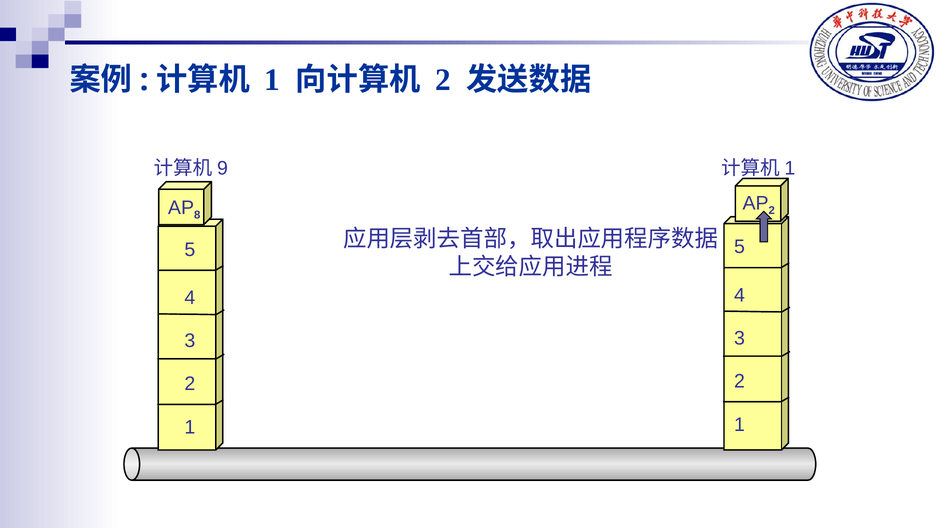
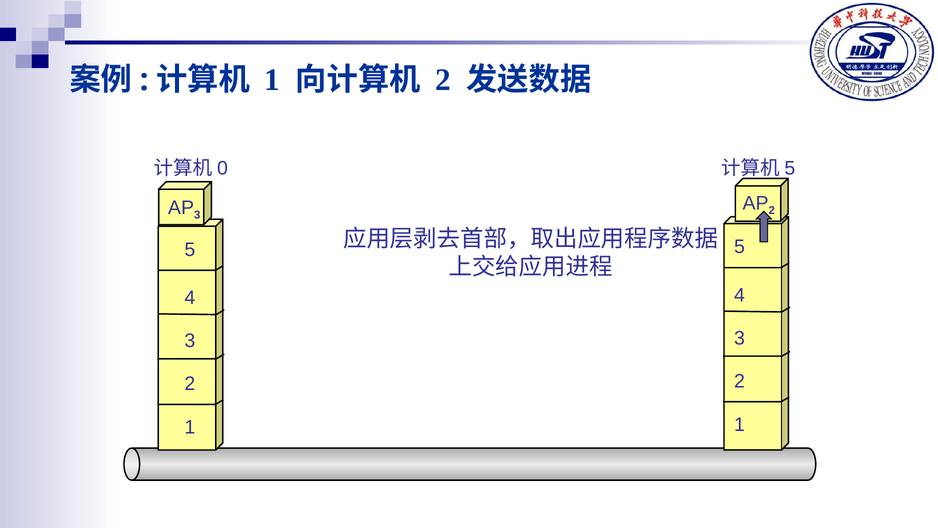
9: 9 -> 0
1 at (790, 168): 1 -> 5
8 at (197, 215): 8 -> 3
